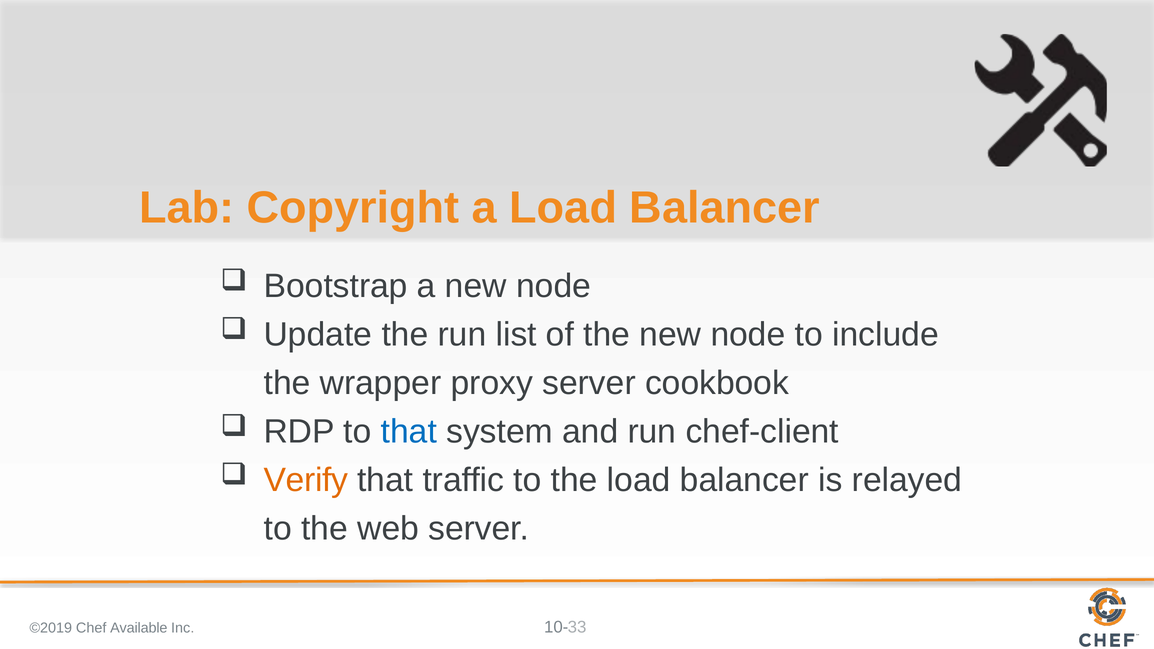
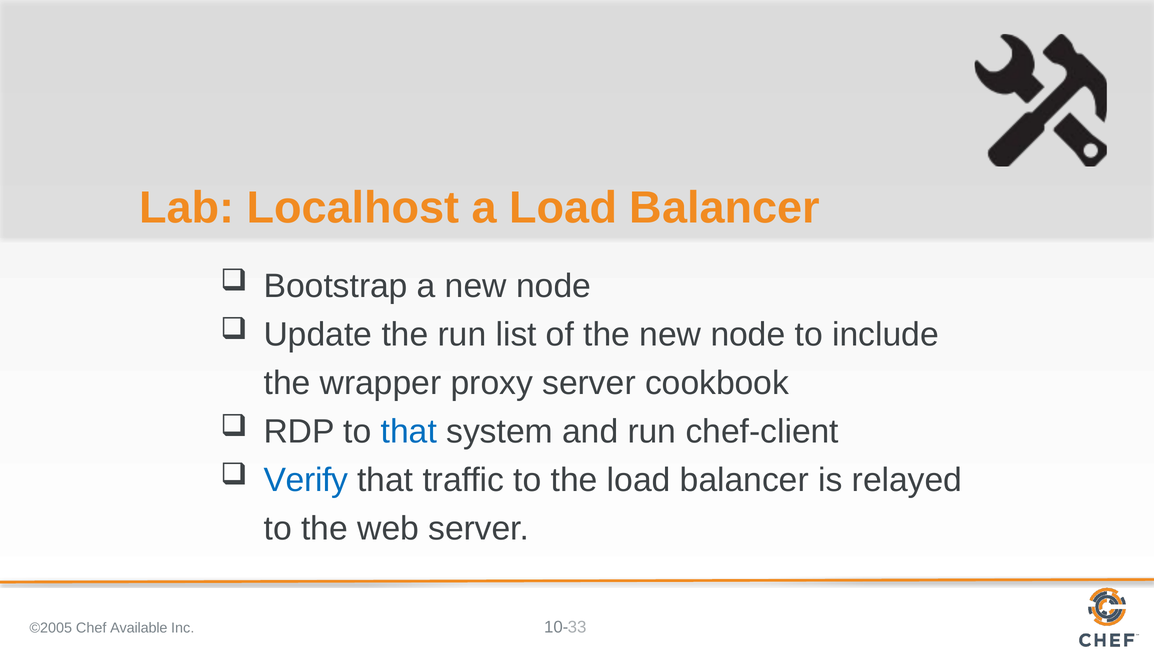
Copyright: Copyright -> Localhost
Verify colour: orange -> blue
©2019: ©2019 -> ©2005
